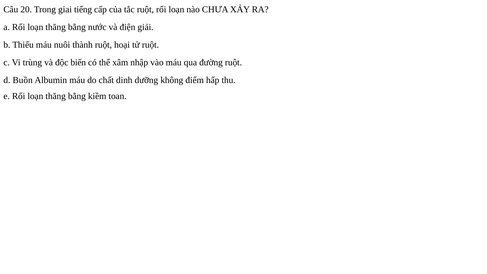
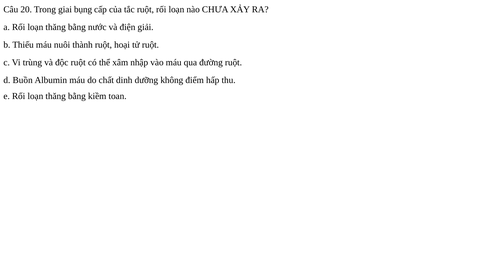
tiếng: tiếng -> bụng
độc biến: biến -> ruột
